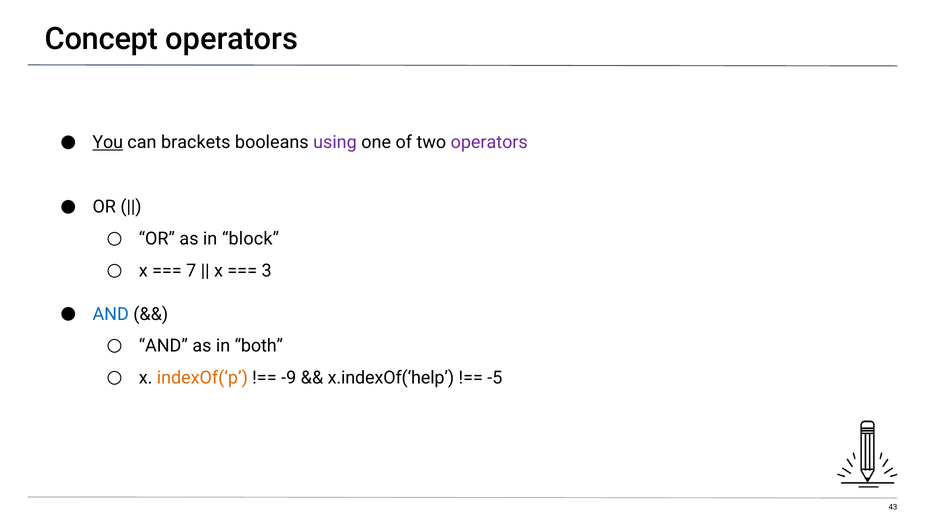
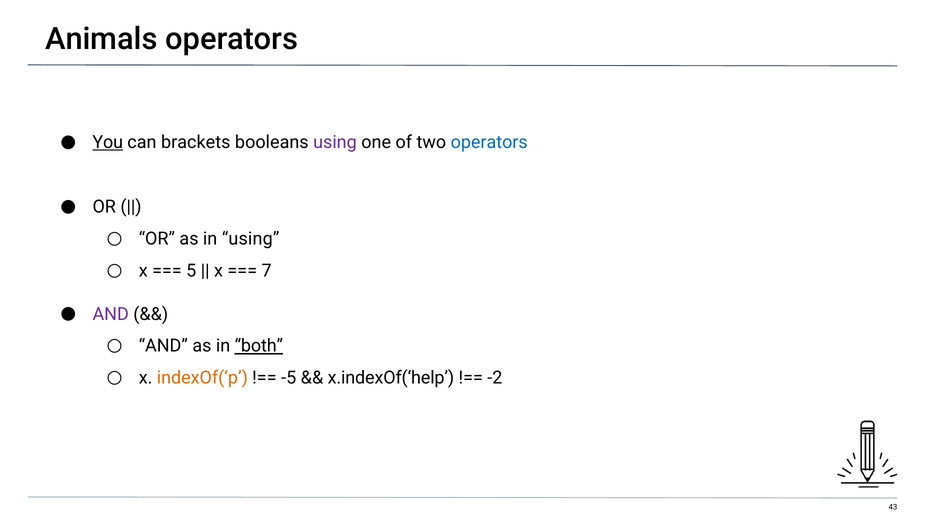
Concept: Concept -> Animals
operators at (489, 142) colour: purple -> blue
in block: block -> using
7: 7 -> 5
3: 3 -> 7
AND at (111, 314) colour: blue -> purple
both underline: none -> present
-9: -9 -> -5
-5: -5 -> -2
